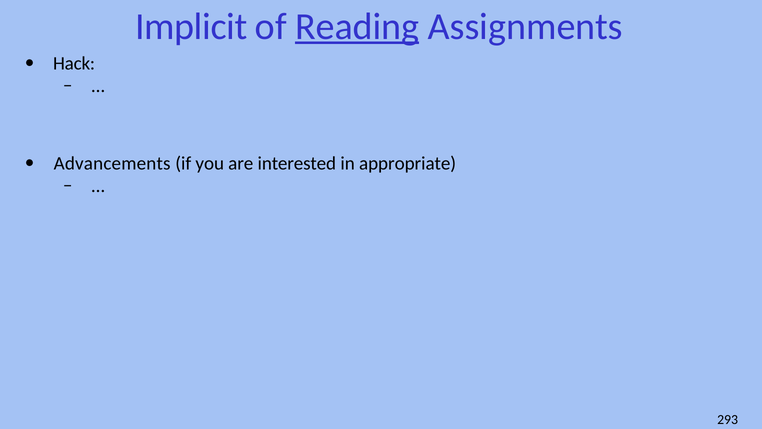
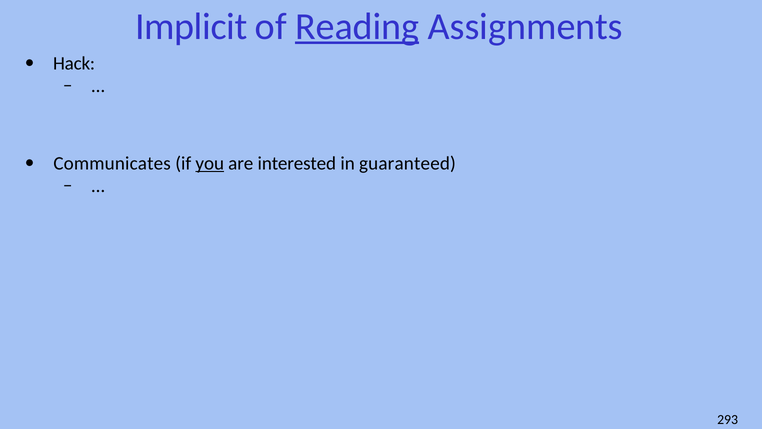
Advancements: Advancements -> Communicates
you underline: none -> present
appropriate: appropriate -> guaranteed
